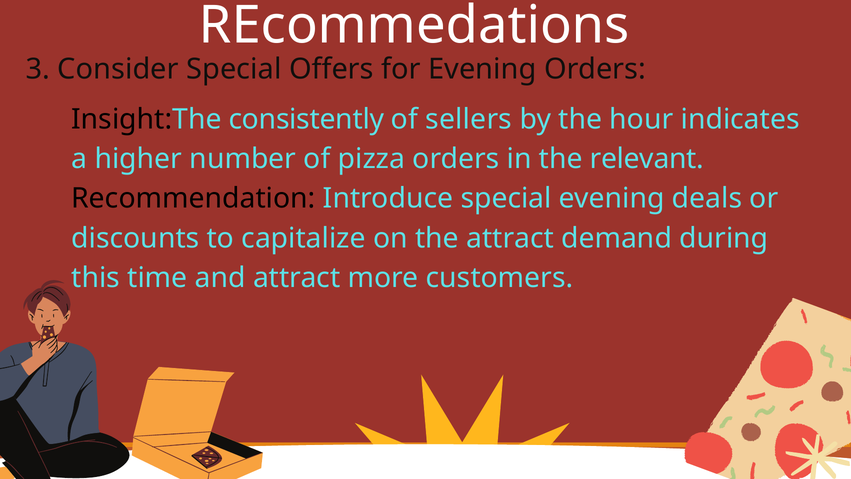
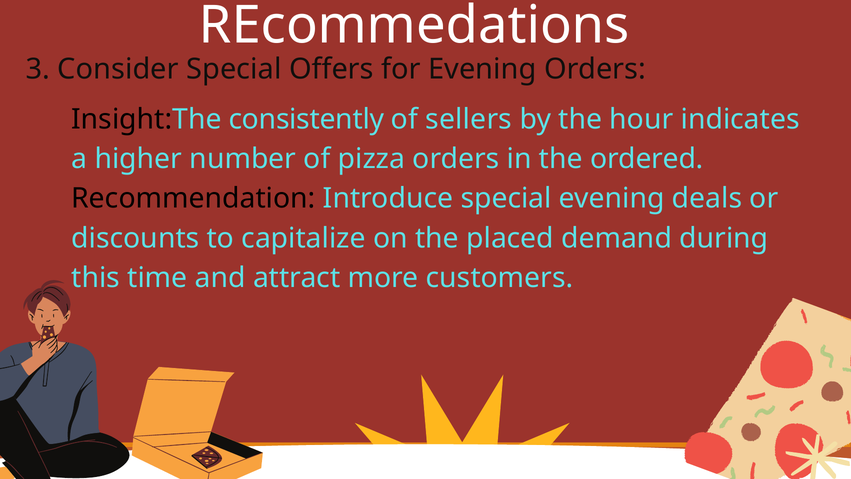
relevant: relevant -> ordered
the attract: attract -> placed
